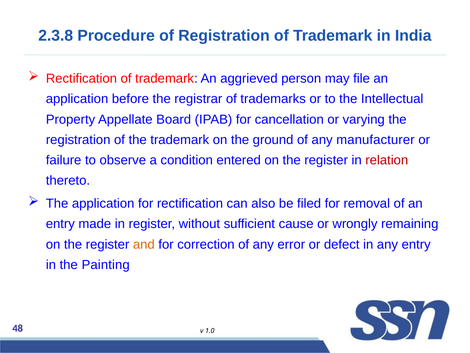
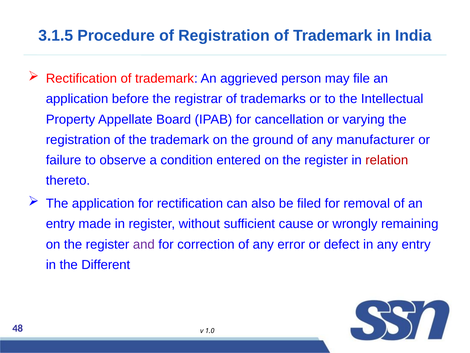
2.3.8: 2.3.8 -> 3.1.5
and colour: orange -> purple
Painting: Painting -> Different
